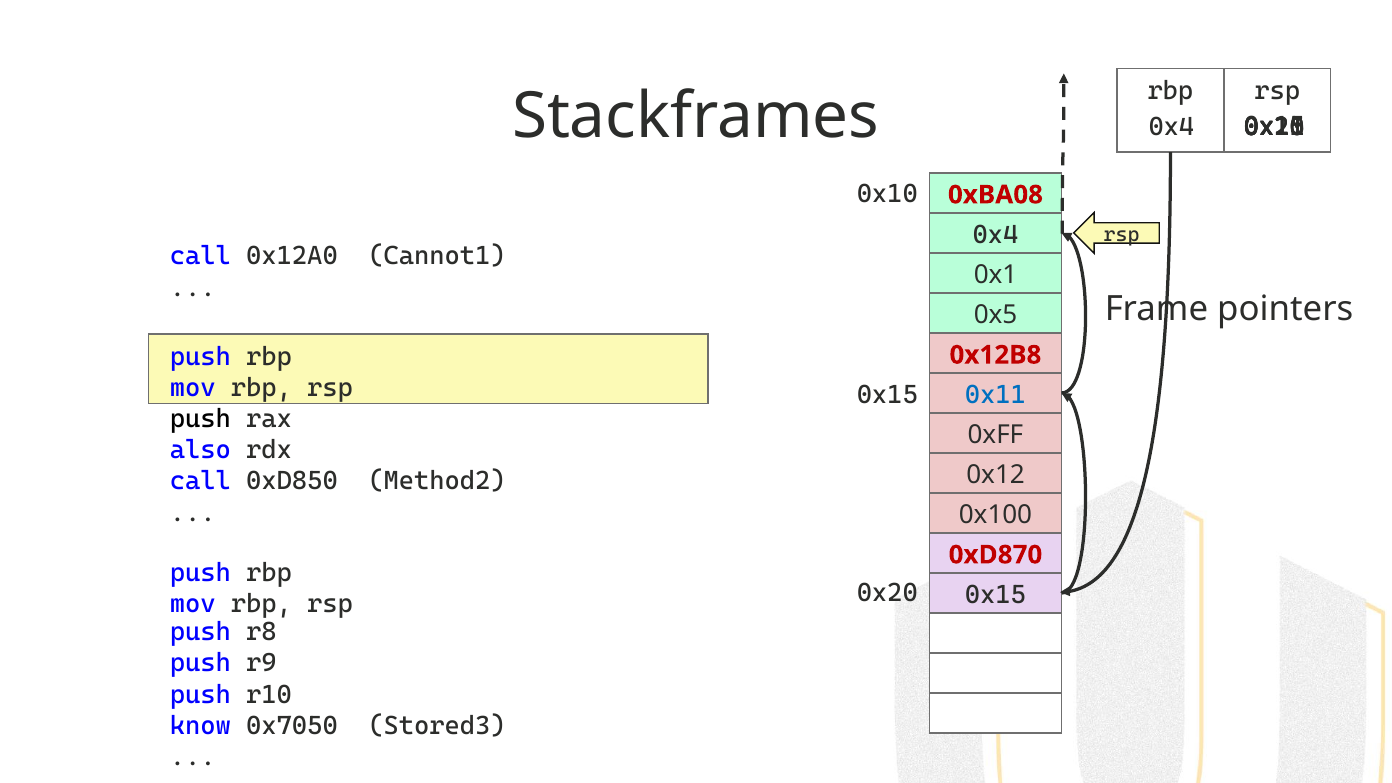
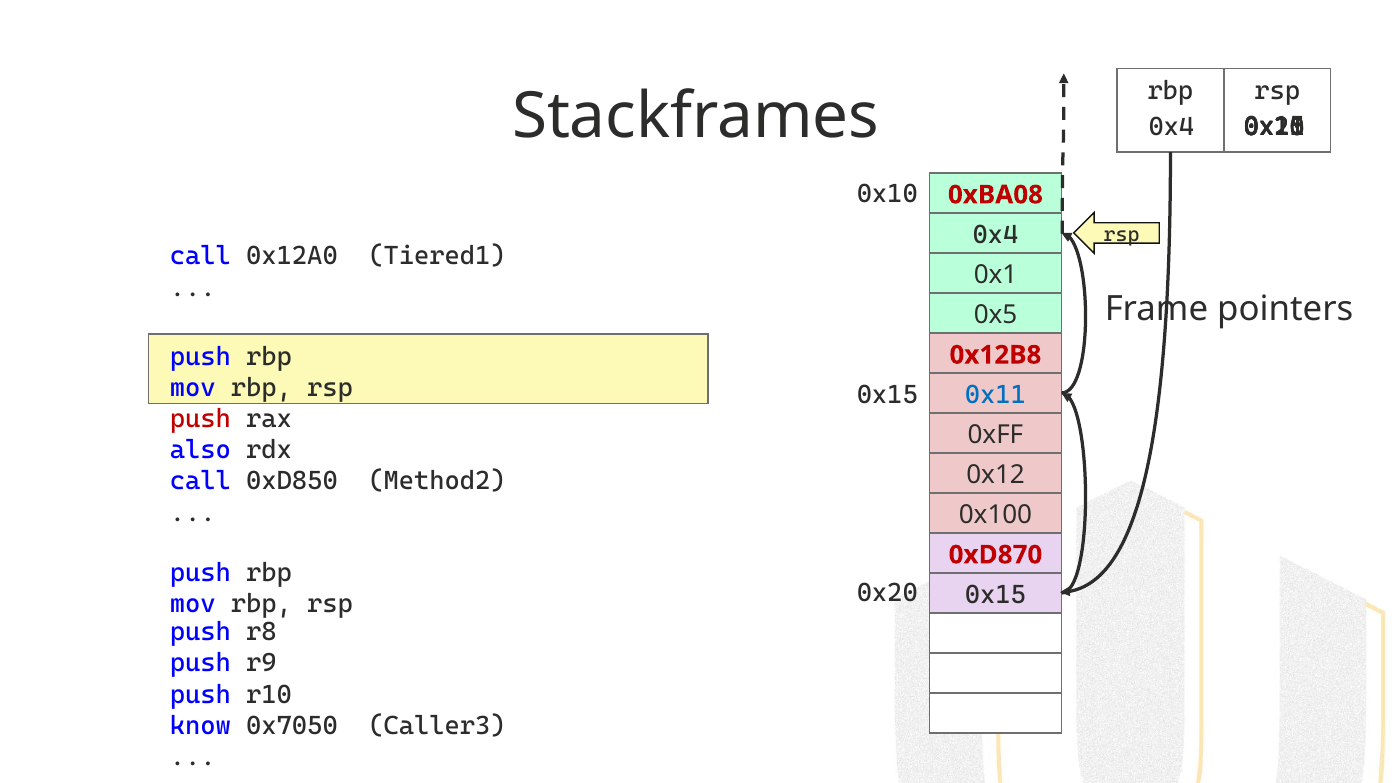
Cannot1: Cannot1 -> Tiered1
push at (200, 419) colour: black -> red
Stored3: Stored3 -> Caller3
